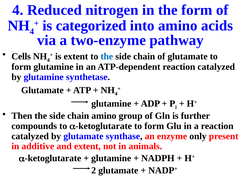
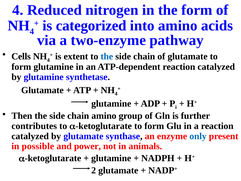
compounds: compounds -> contributes
only colour: black -> blue
additive: additive -> possible
and extent: extent -> power
